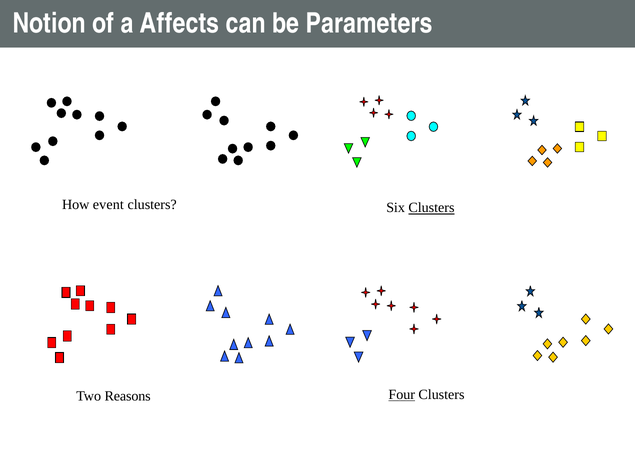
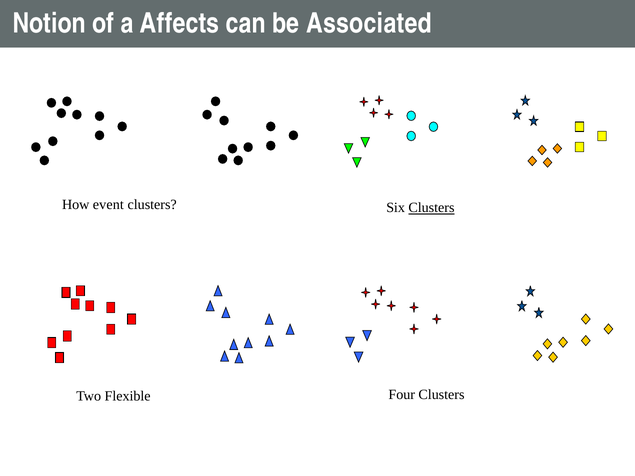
Parameters: Parameters -> Associated
Four underline: present -> none
Reasons: Reasons -> Flexible
